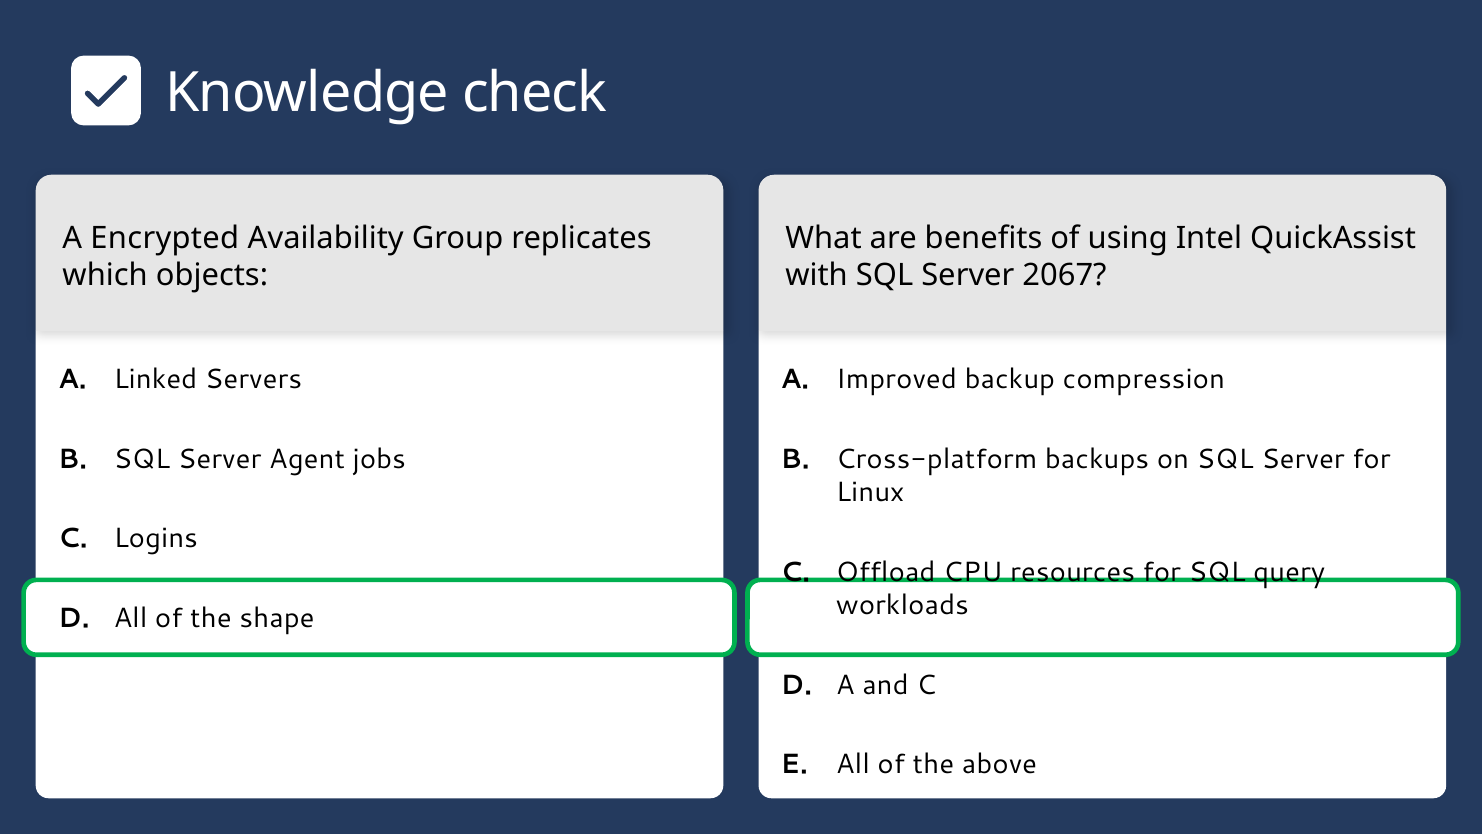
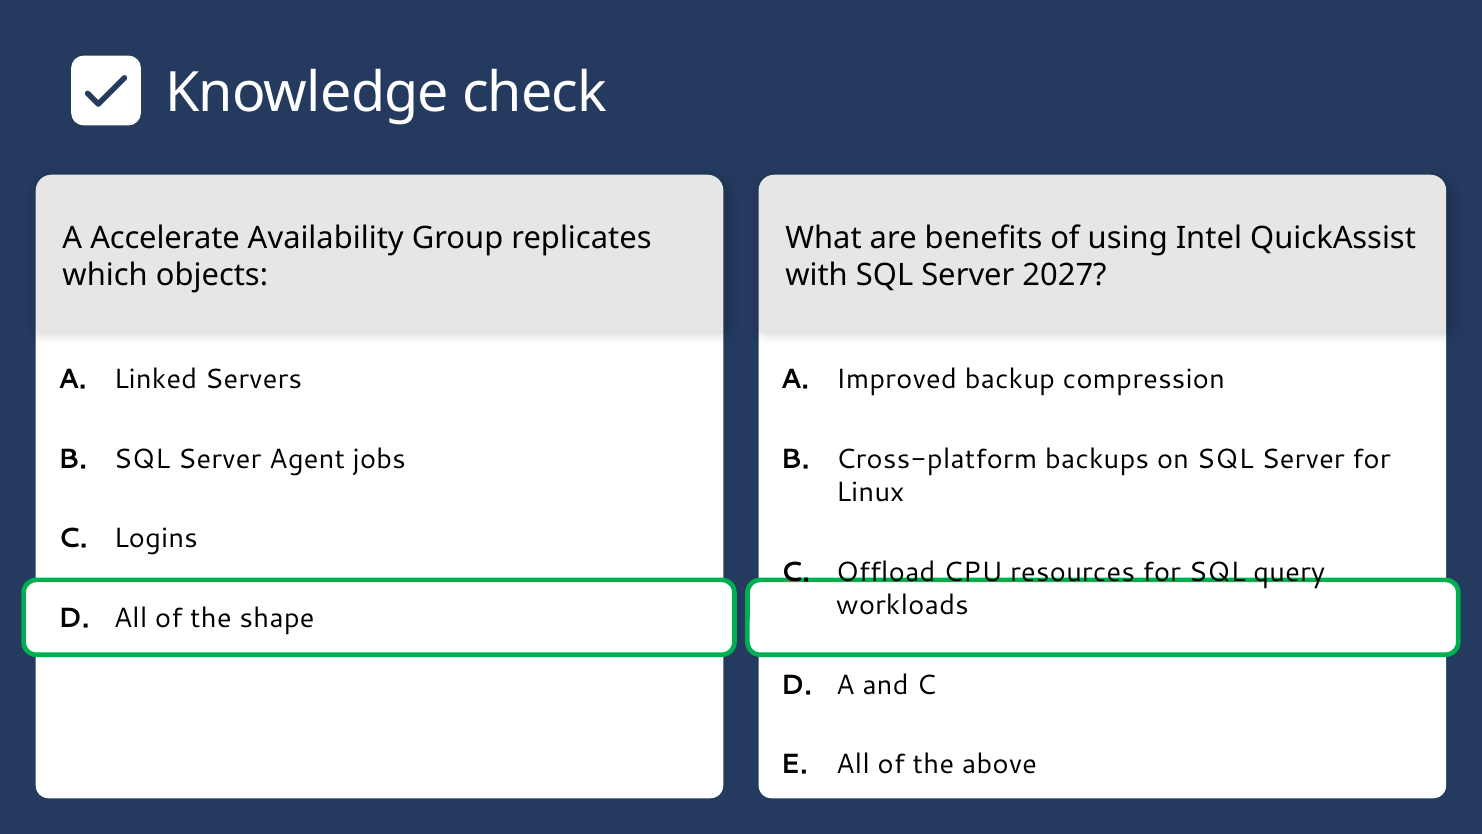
Encrypted: Encrypted -> Accelerate
2067: 2067 -> 2027
